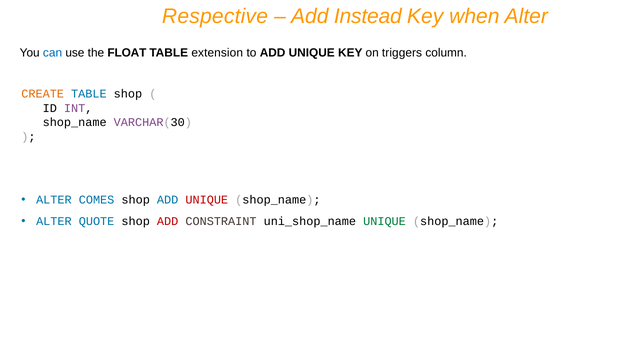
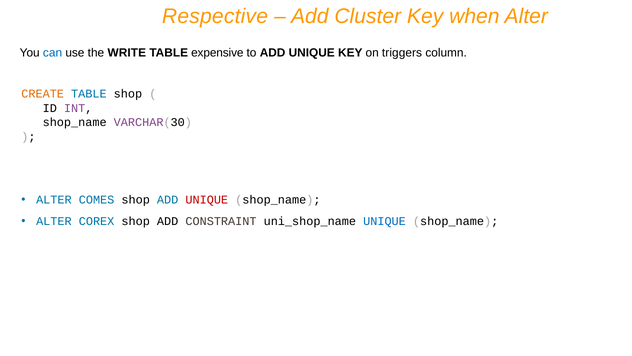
Instead: Instead -> Cluster
FLOAT: FLOAT -> WRITE
extension: extension -> expensive
QUOTE: QUOTE -> COREX
ADD at (168, 221) colour: red -> black
UNIQUE at (385, 221) colour: green -> blue
